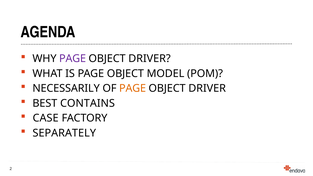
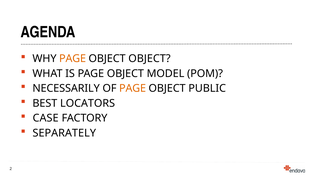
PAGE at (73, 59) colour: purple -> orange
DRIVER at (150, 59): DRIVER -> OBJECT
DRIVER at (207, 88): DRIVER -> PUBLIC
CONTAINS: CONTAINS -> LOCATORS
